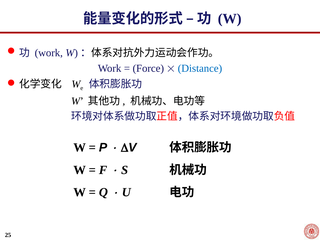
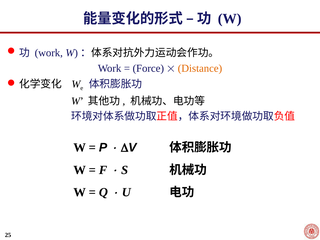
Distance colour: blue -> orange
